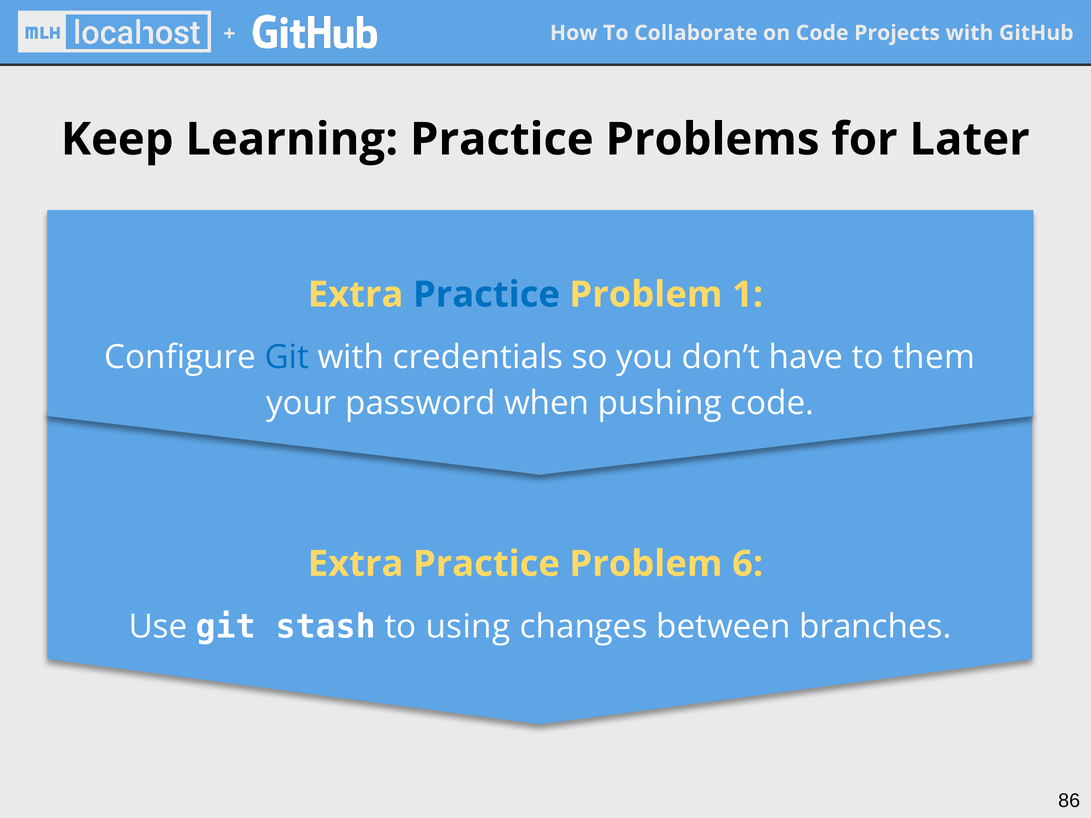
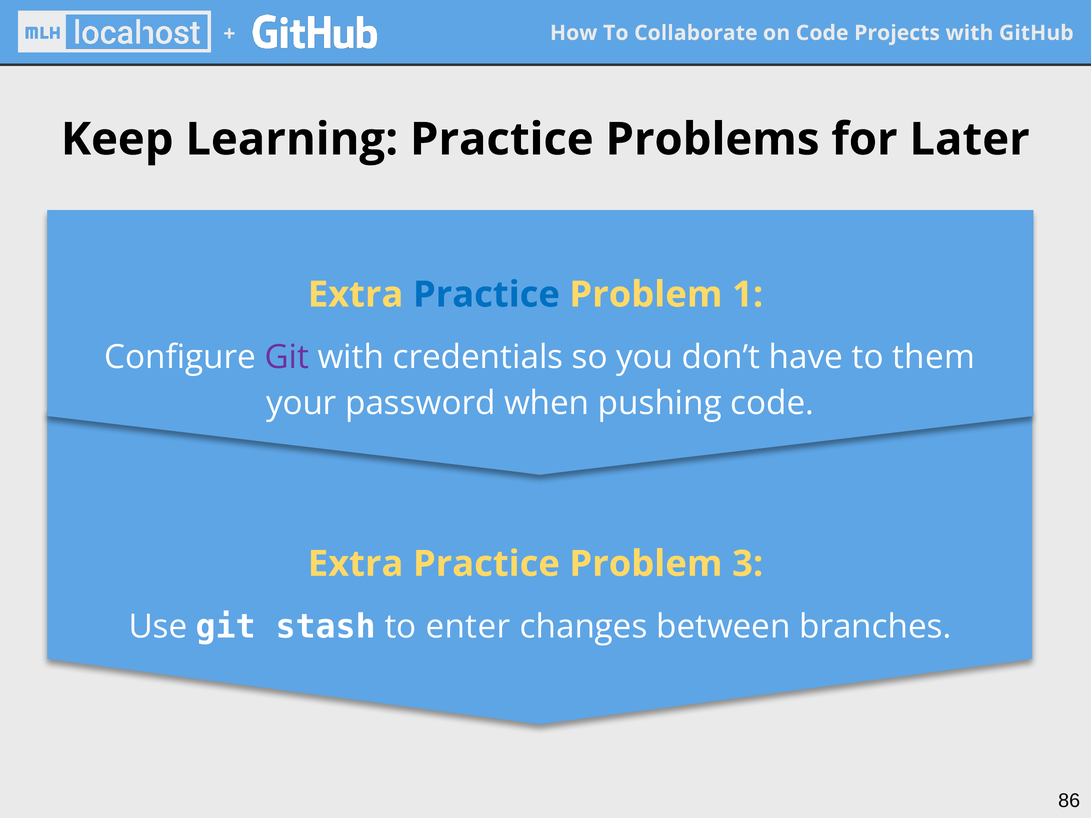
Git at (287, 357) colour: blue -> purple
6: 6 -> 3
using: using -> enter
